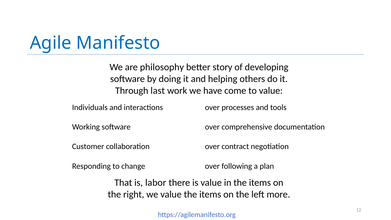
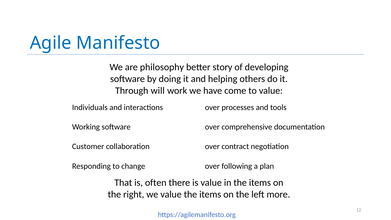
last: last -> will
labor: labor -> often
